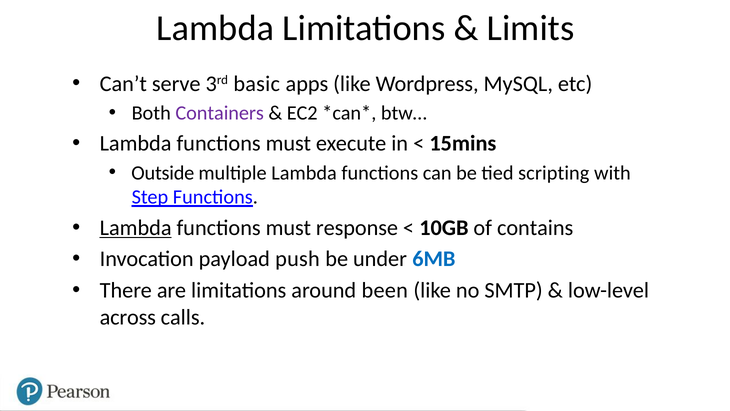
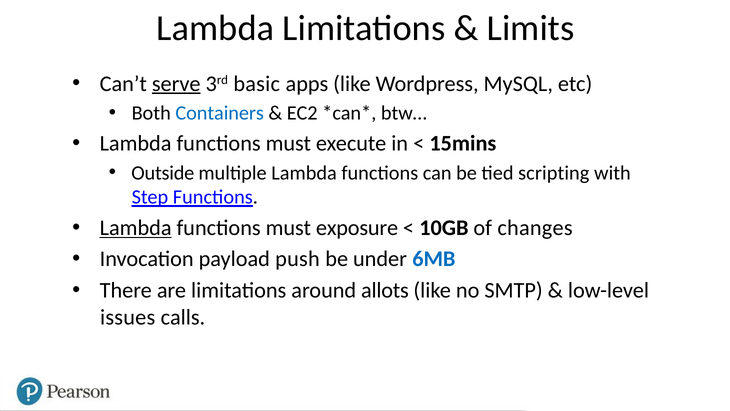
serve underline: none -> present
Containers colour: purple -> blue
response: response -> exposure
contains: contains -> changes
been: been -> allots
across: across -> issues
